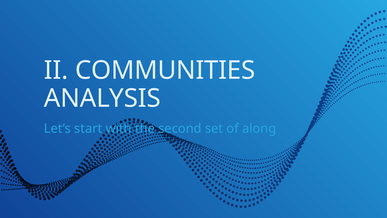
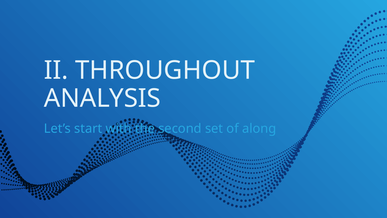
COMMUNITIES: COMMUNITIES -> THROUGHOUT
